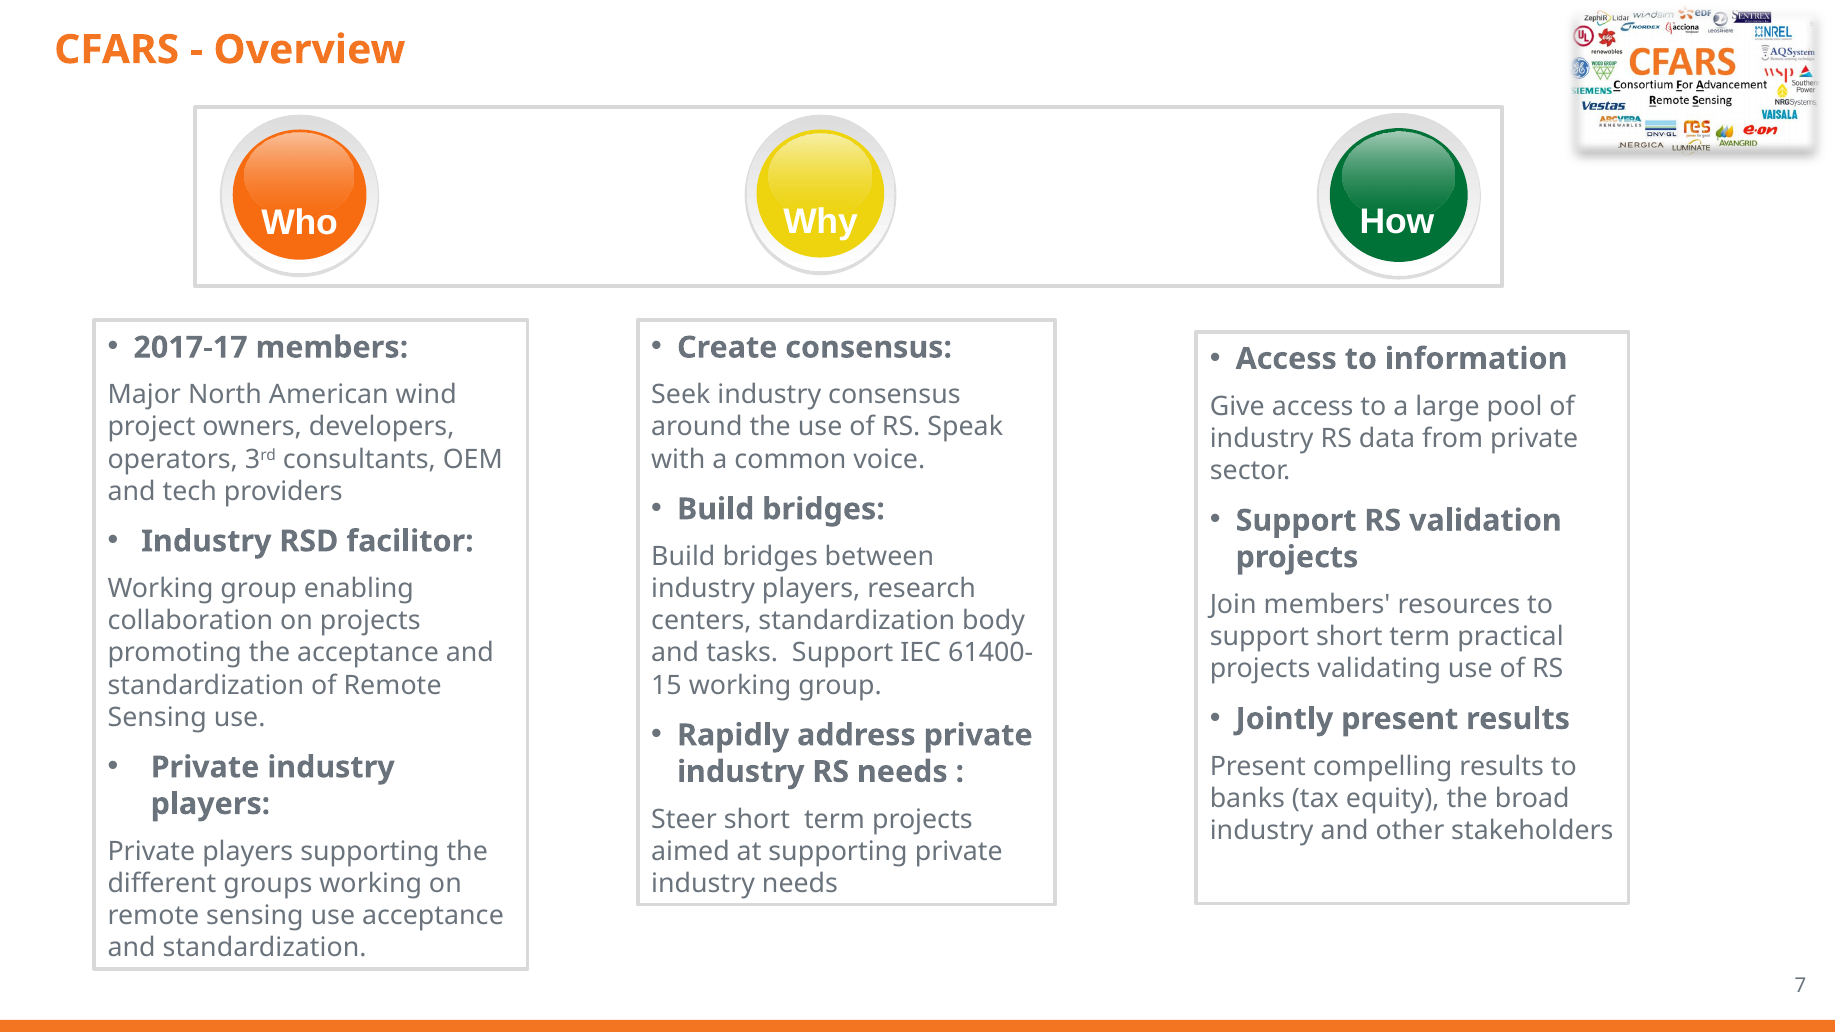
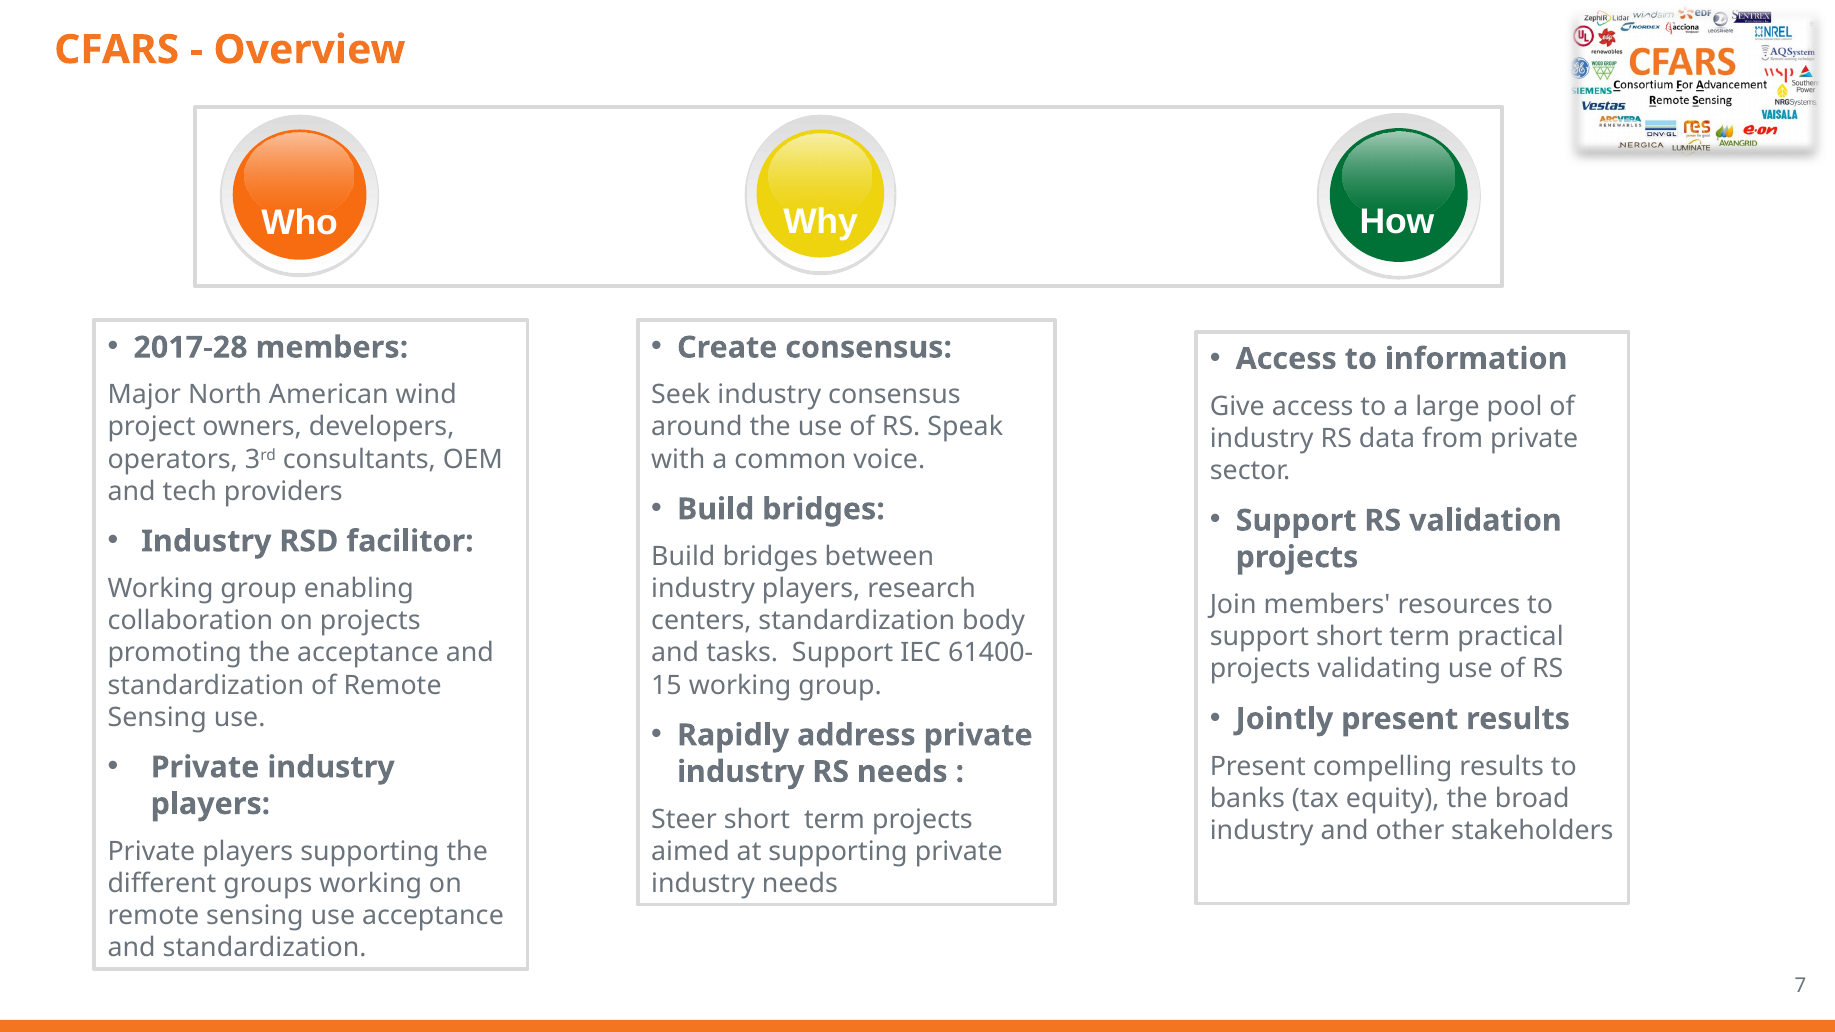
2017-17: 2017-17 -> 2017-28
